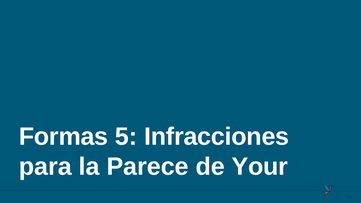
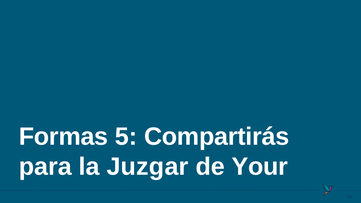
Infracciones: Infracciones -> Compartirás
Parece: Parece -> Juzgar
